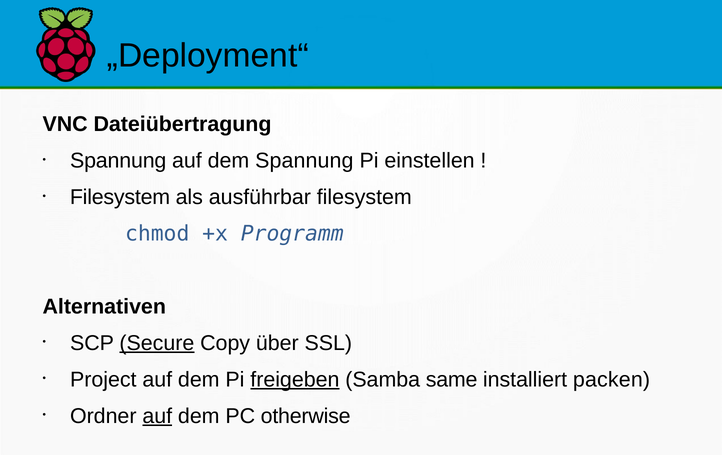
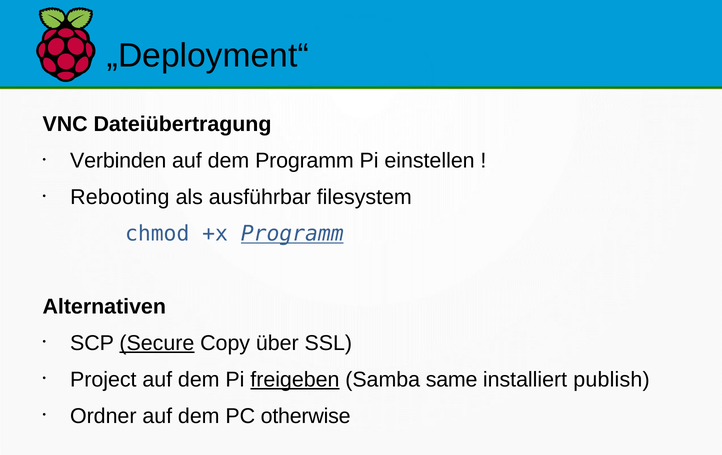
Spannung at (118, 161): Spannung -> Verbinden
dem Spannung: Spannung -> Programm
Filesystem at (120, 197): Filesystem -> Rebooting
Programm at (292, 234) underline: none -> present
packen: packen -> publish
auf at (157, 416) underline: present -> none
